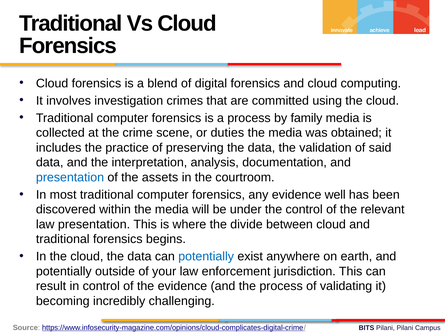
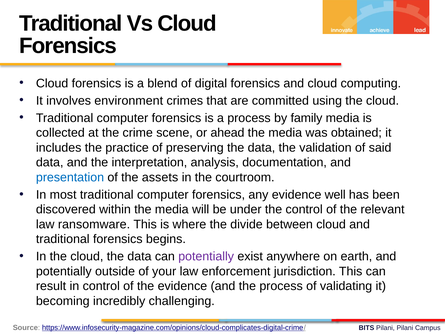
investigation: investigation -> environment
duties: duties -> ahead
law presentation: presentation -> ransomware
potentially at (206, 256) colour: blue -> purple
